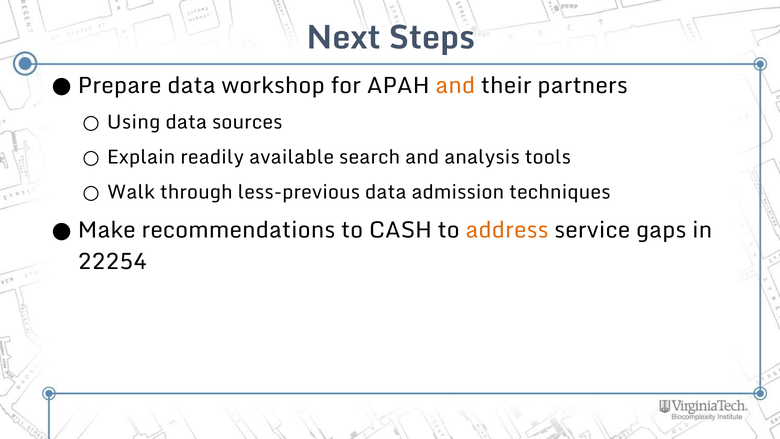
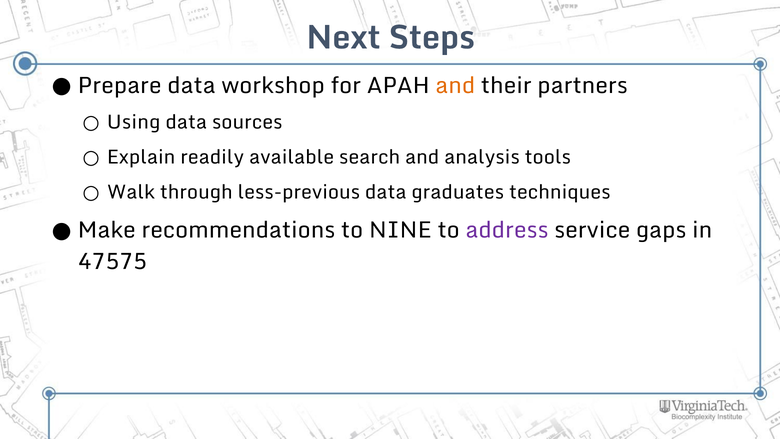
admission: admission -> graduates
CASH: CASH -> NINE
address colour: orange -> purple
22254: 22254 -> 47575
